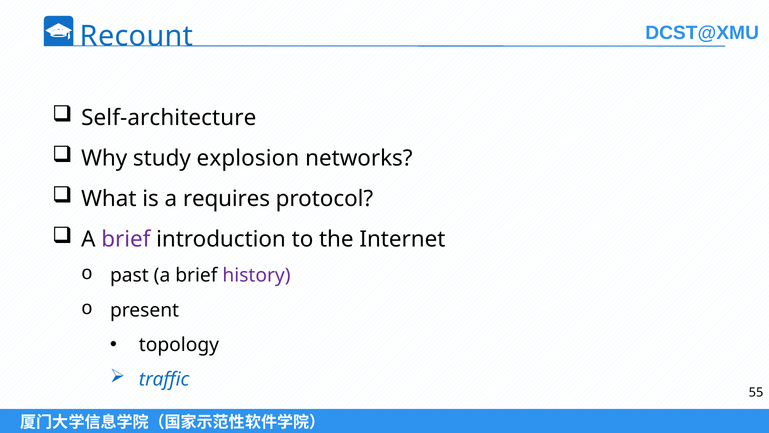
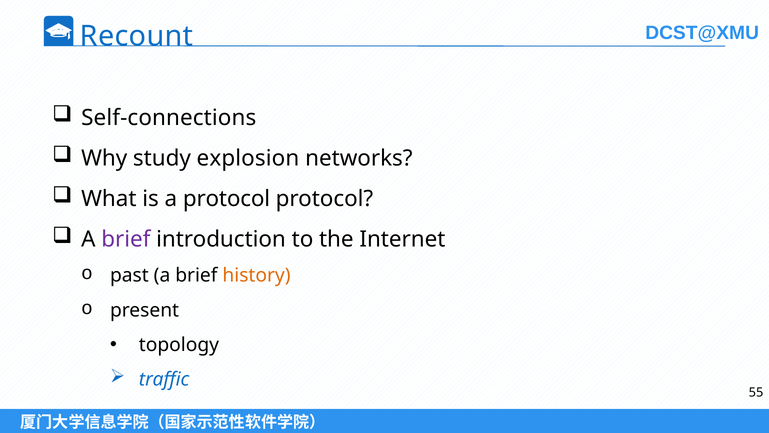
Self-architecture: Self-architecture -> Self-connections
a requires: requires -> protocol
history colour: purple -> orange
